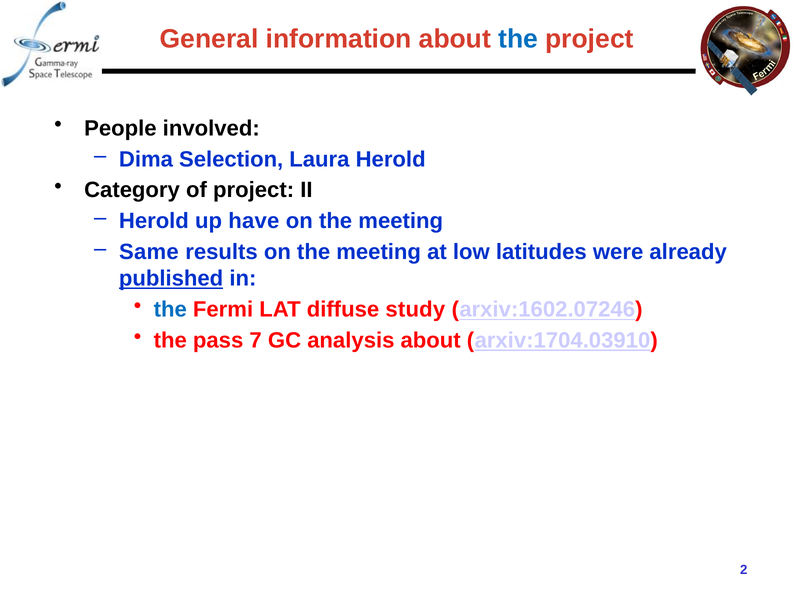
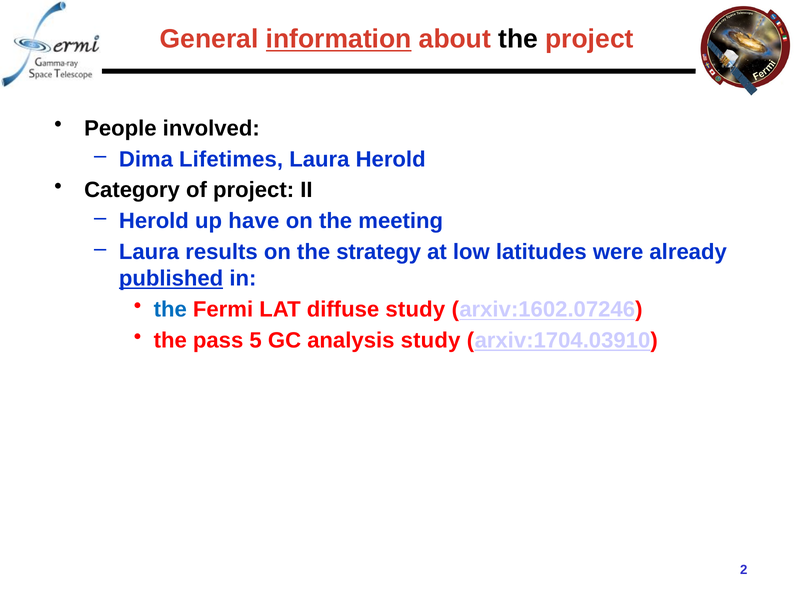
information underline: none -> present
the at (518, 39) colour: blue -> black
Selection: Selection -> Lifetimes
Same at (149, 252): Same -> Laura
results on the meeting: meeting -> strategy
7: 7 -> 5
analysis about: about -> study
